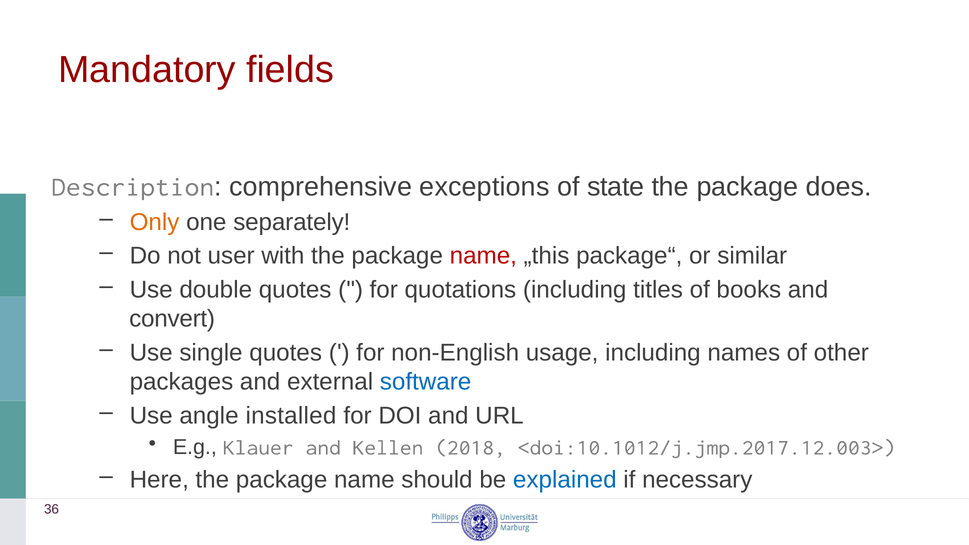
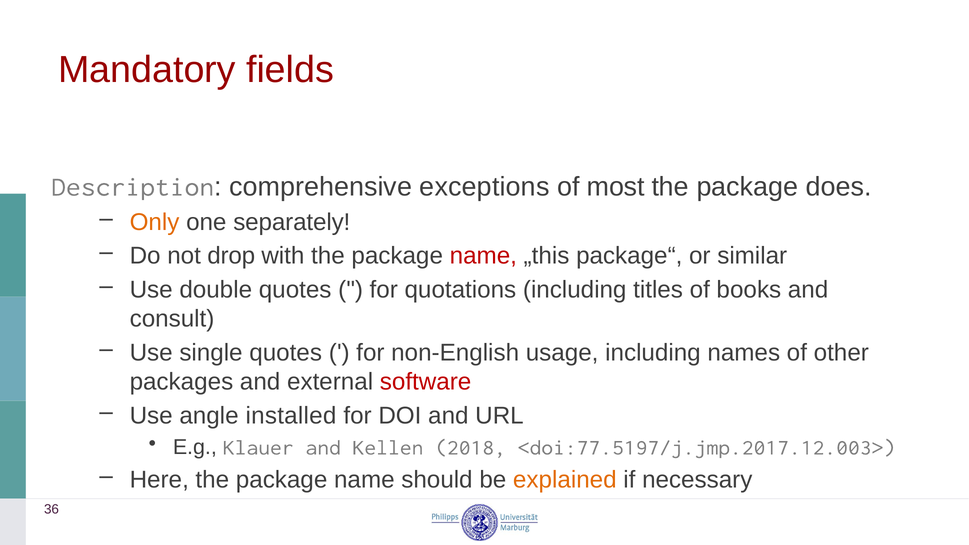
state: state -> most
user: user -> drop
convert: convert -> consult
software colour: blue -> red
<doi:10.1012/j.jmp.2017.12.003>: <doi:10.1012/j.jmp.2017.12.003> -> <doi:77.5197/j.jmp.2017.12.003>
explained colour: blue -> orange
